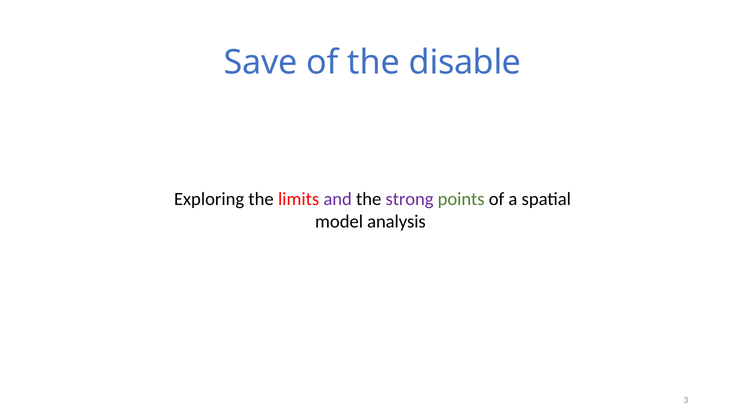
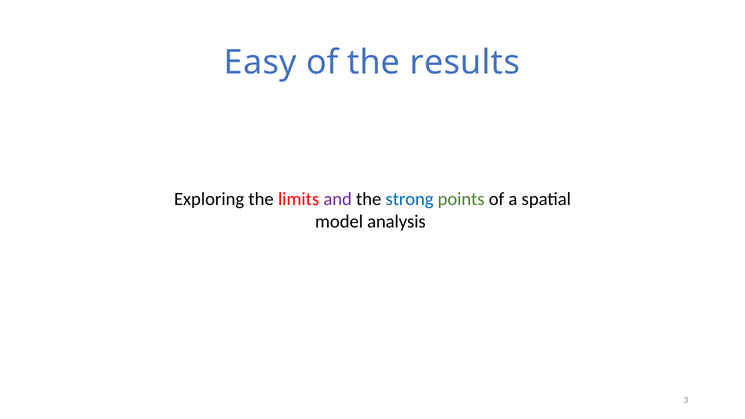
Save: Save -> Easy
disable: disable -> results
strong colour: purple -> blue
